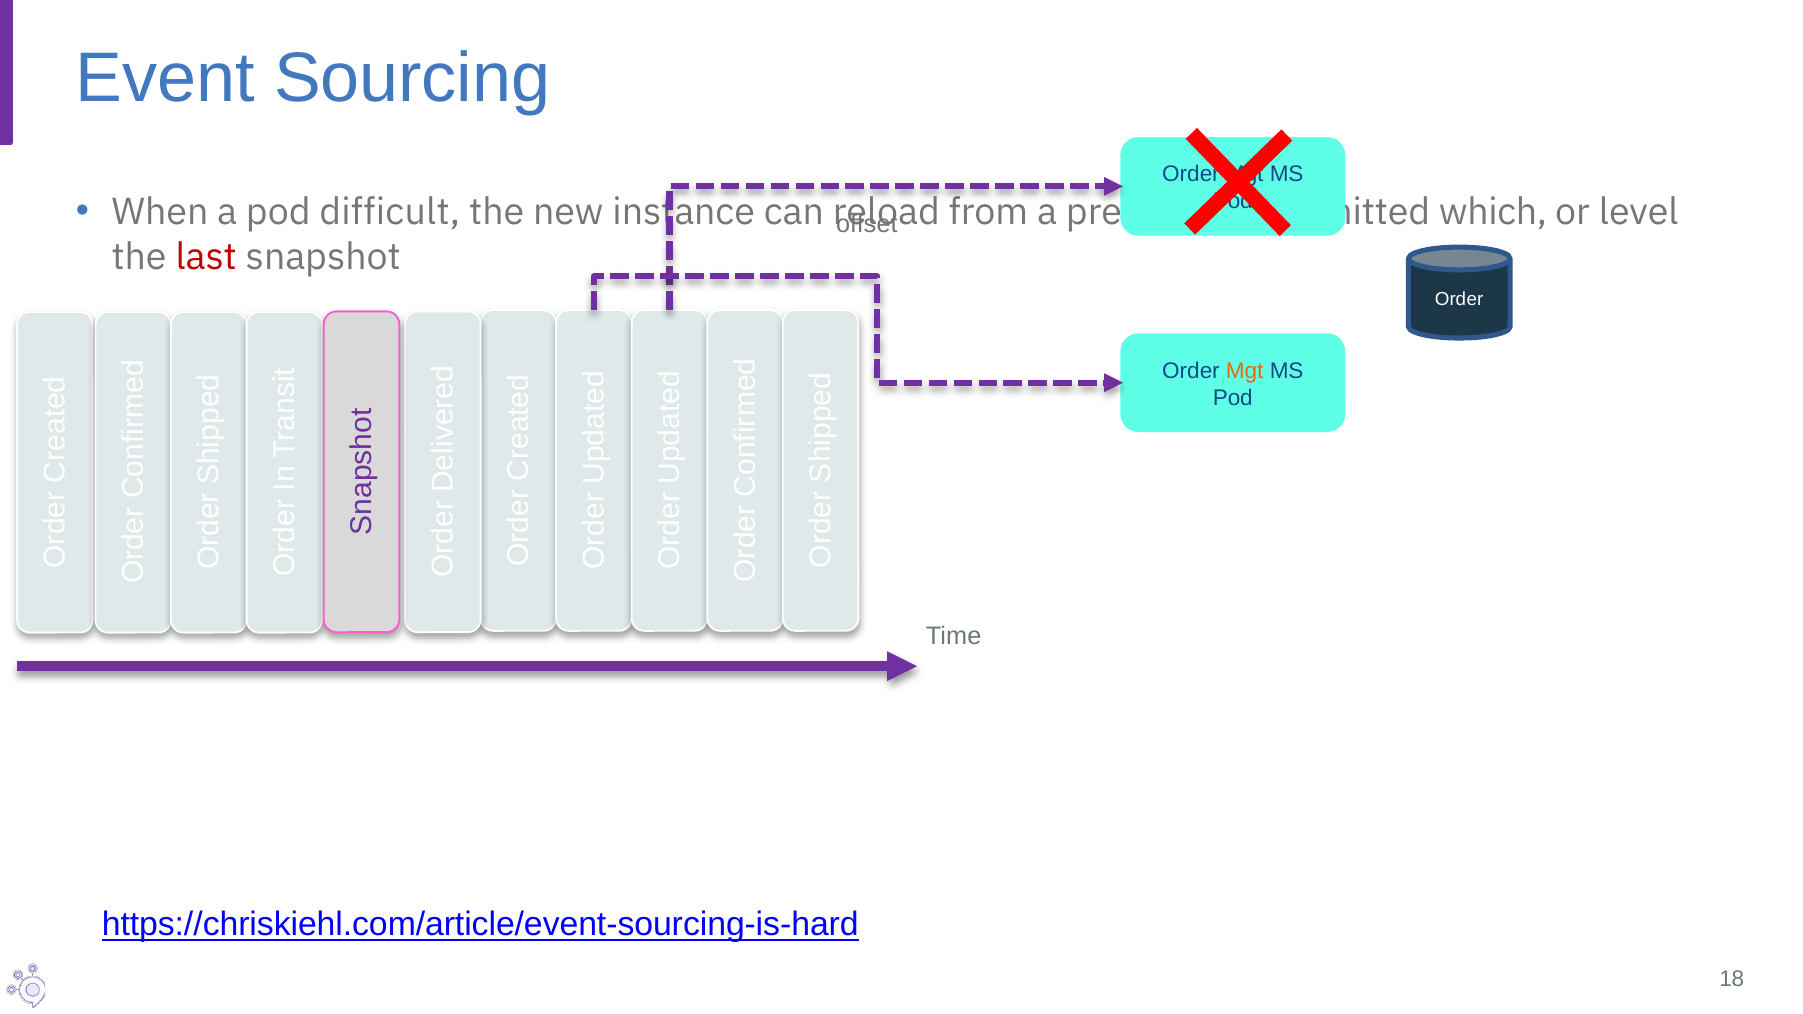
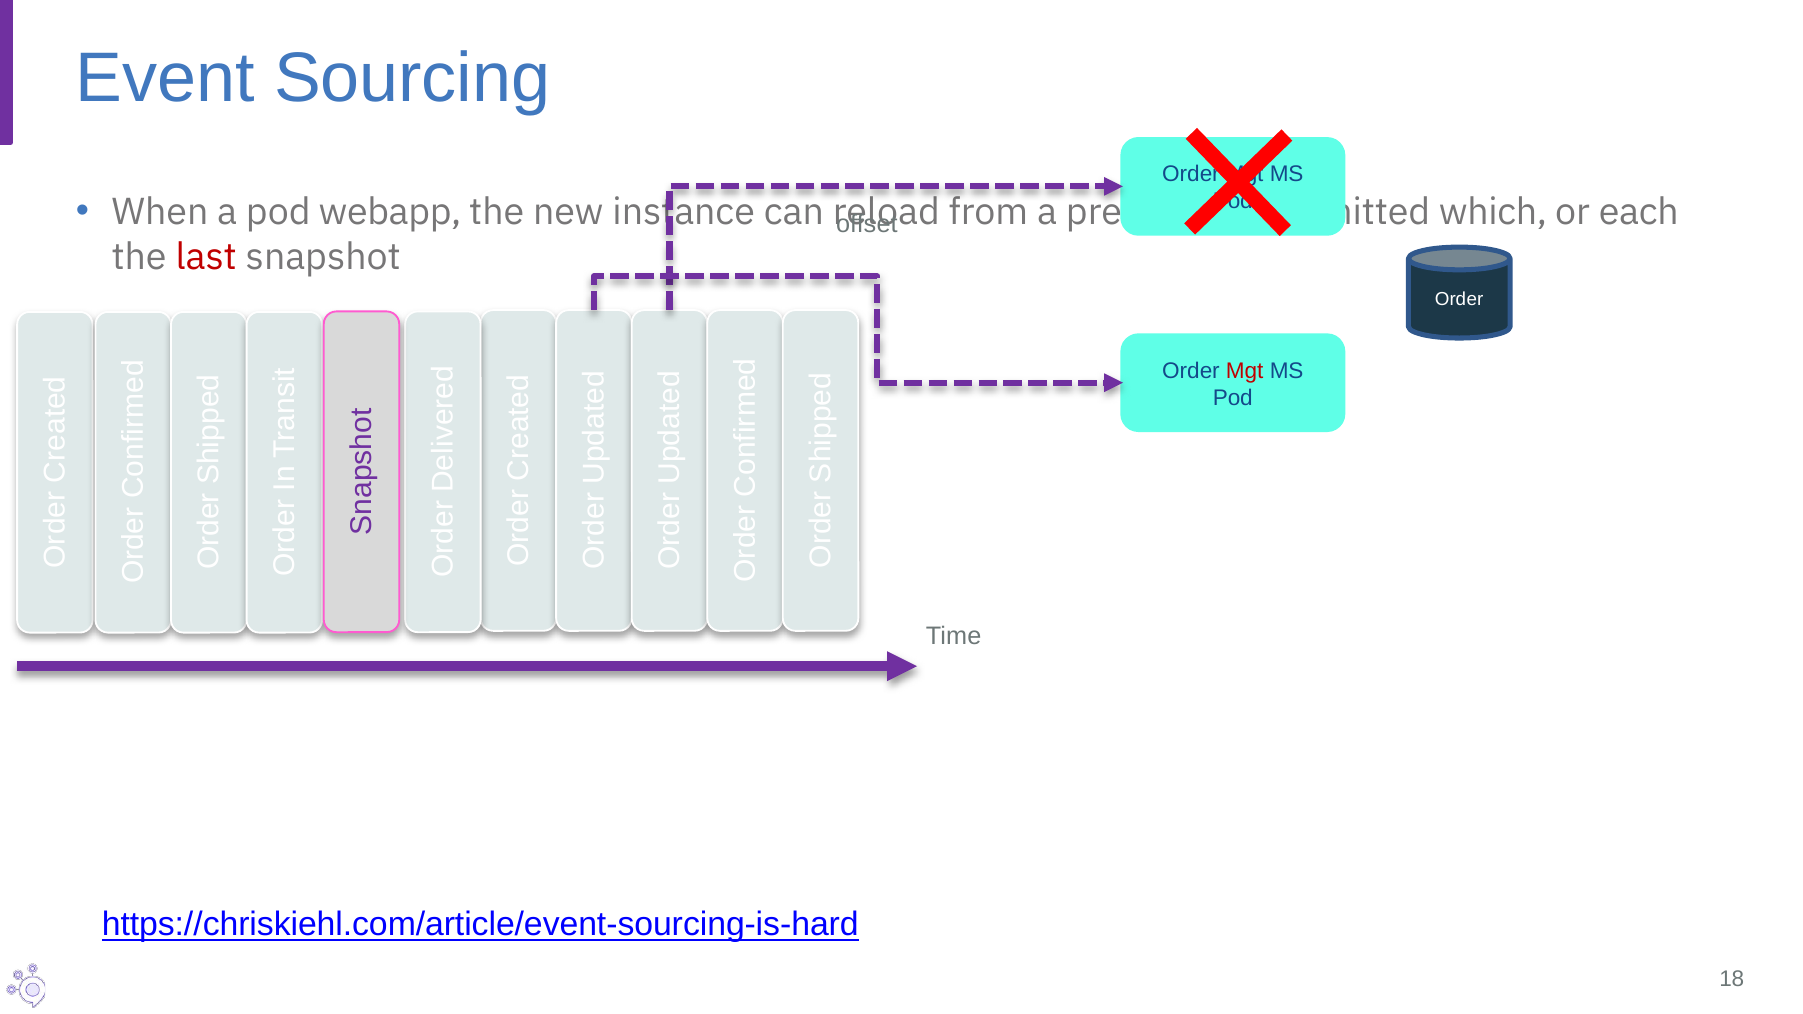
difficult: difficult -> webapp
level: level -> each
Mgt at (1245, 371) colour: orange -> red
